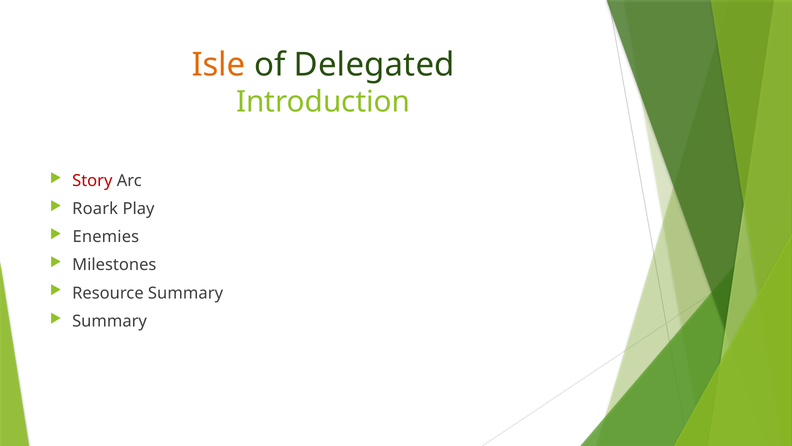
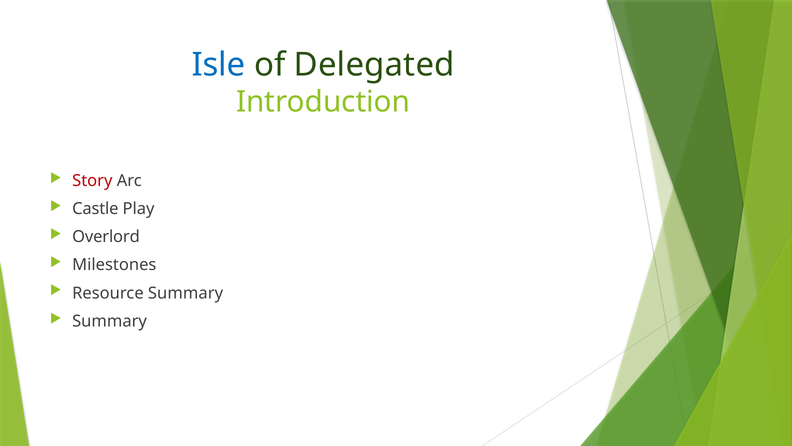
Isle colour: orange -> blue
Roark: Roark -> Castle
Enemies: Enemies -> Overlord
